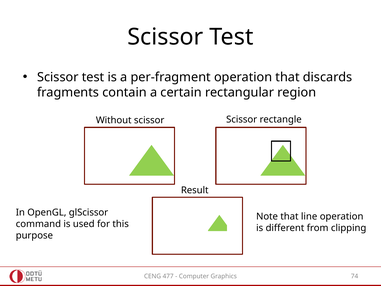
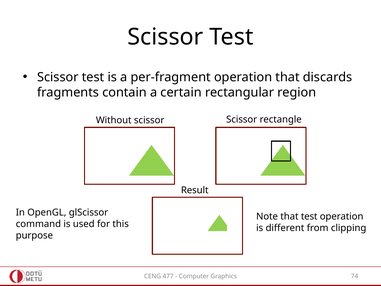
that line: line -> test
